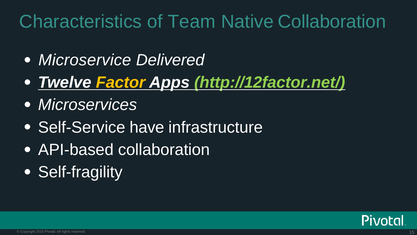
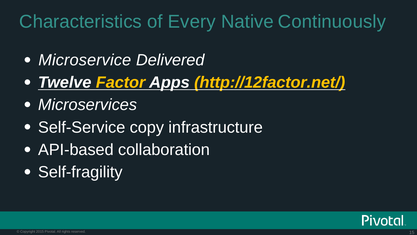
Team: Team -> Every
Native Collaboration: Collaboration -> Continuously
http://12factor.net/ colour: light green -> yellow
have: have -> copy
